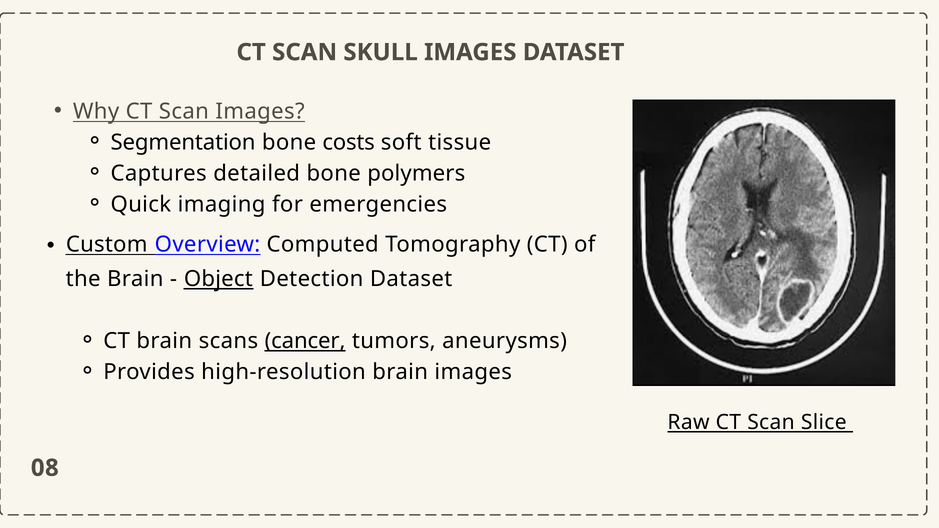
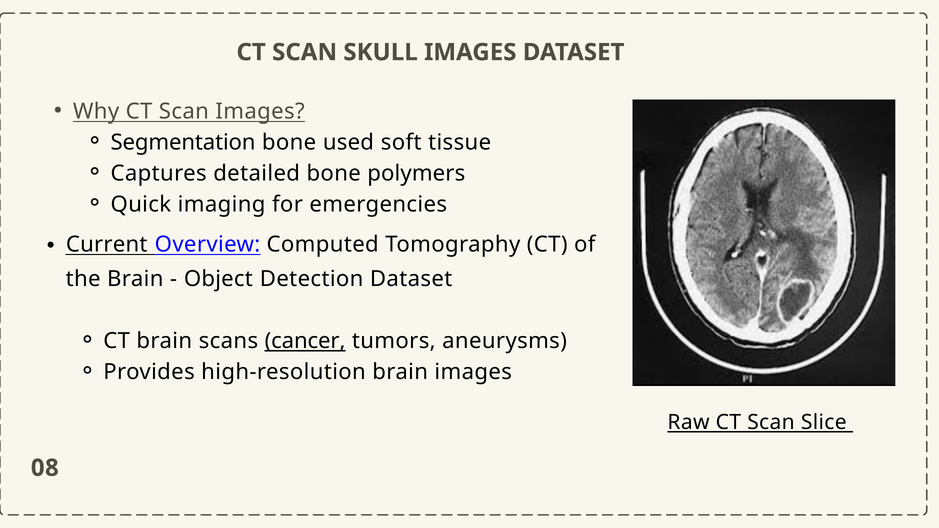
costs: costs -> used
Custom: Custom -> Current
Object underline: present -> none
